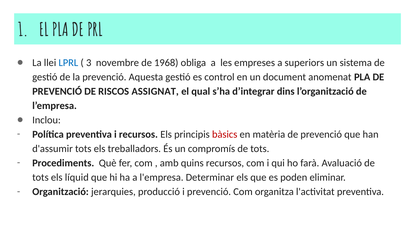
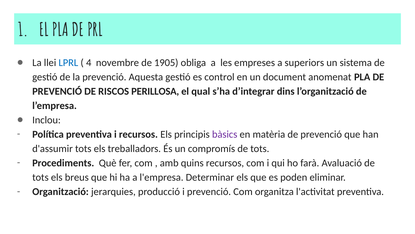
3: 3 -> 4
1968: 1968 -> 1905
ASSIGNAT: ASSIGNAT -> PERILLOSA
bàsics colour: red -> purple
líquid: líquid -> breus
